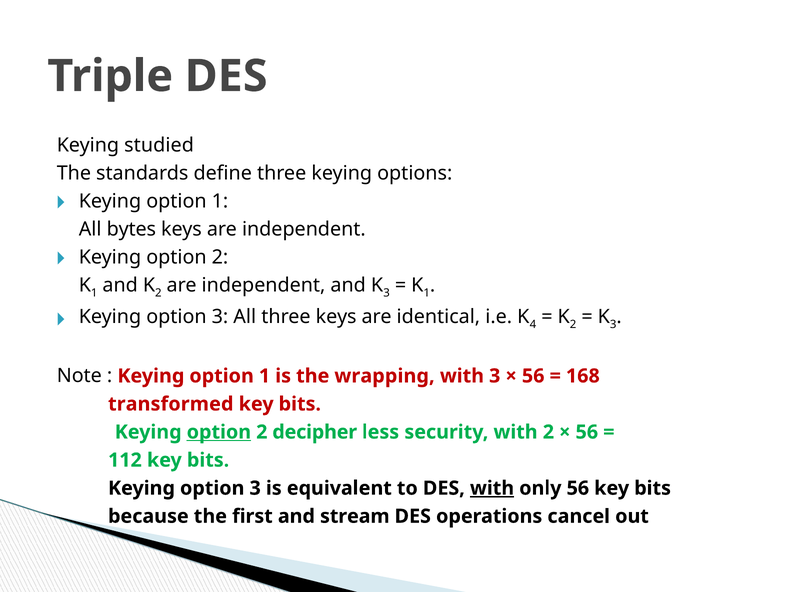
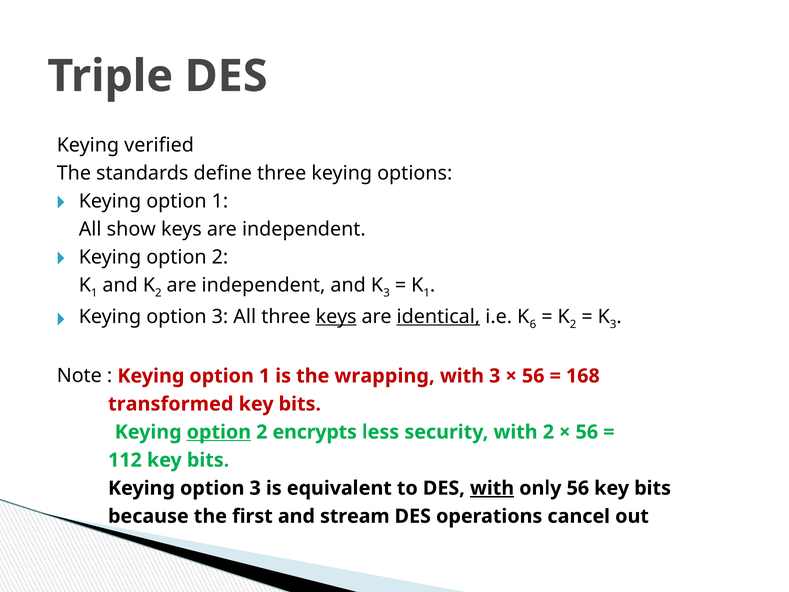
studied: studied -> verified
bytes: bytes -> show
keys at (336, 316) underline: none -> present
identical underline: none -> present
4: 4 -> 6
decipher: decipher -> encrypts
